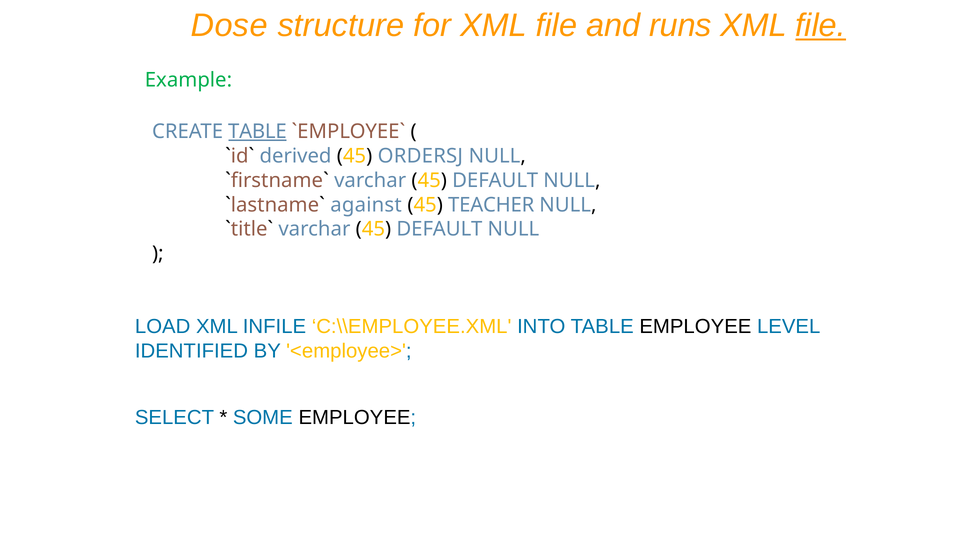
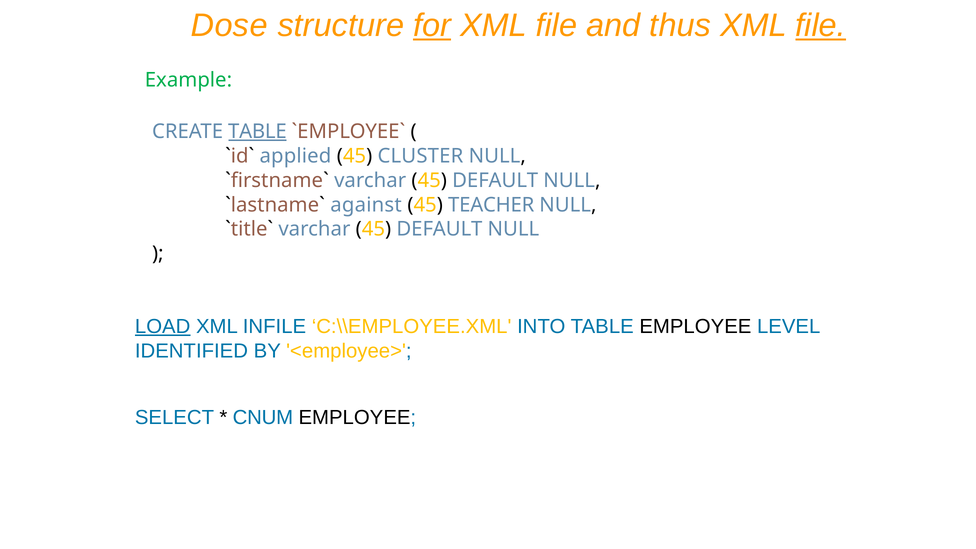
for underline: none -> present
runs: runs -> thus
derived: derived -> applied
ORDERSJ: ORDERSJ -> CLUSTER
LOAD underline: none -> present
SOME: SOME -> CNUM
